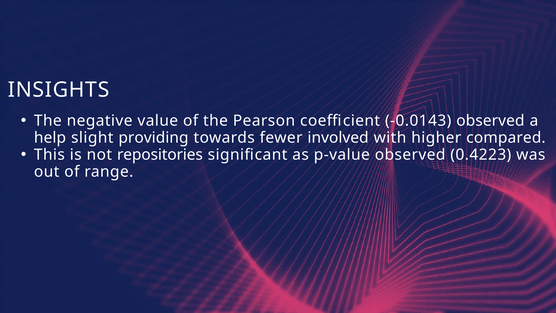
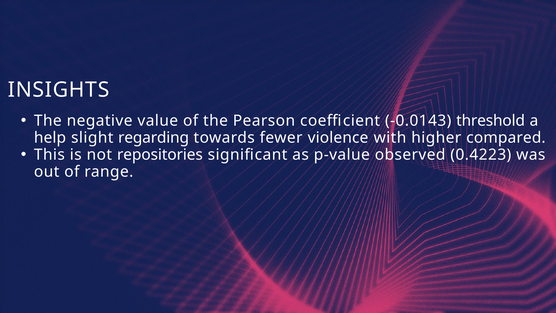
-0.0143 observed: observed -> threshold
providing: providing -> regarding
involved: involved -> violence
